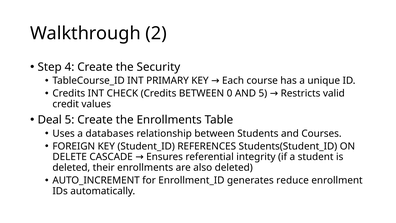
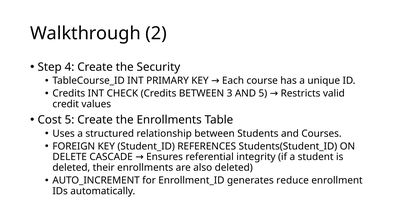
0: 0 -> 3
Deal: Deal -> Cost
databases: databases -> structured
